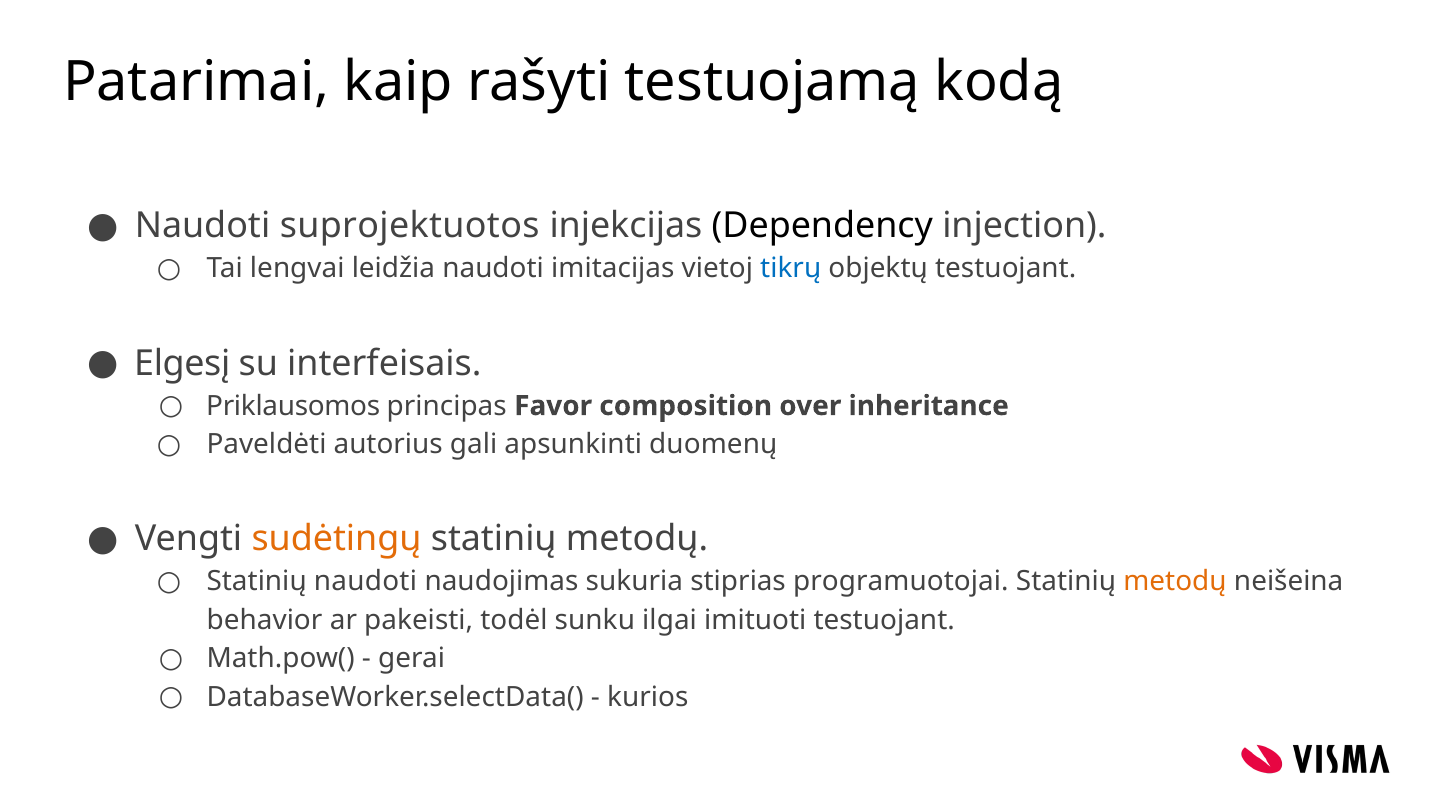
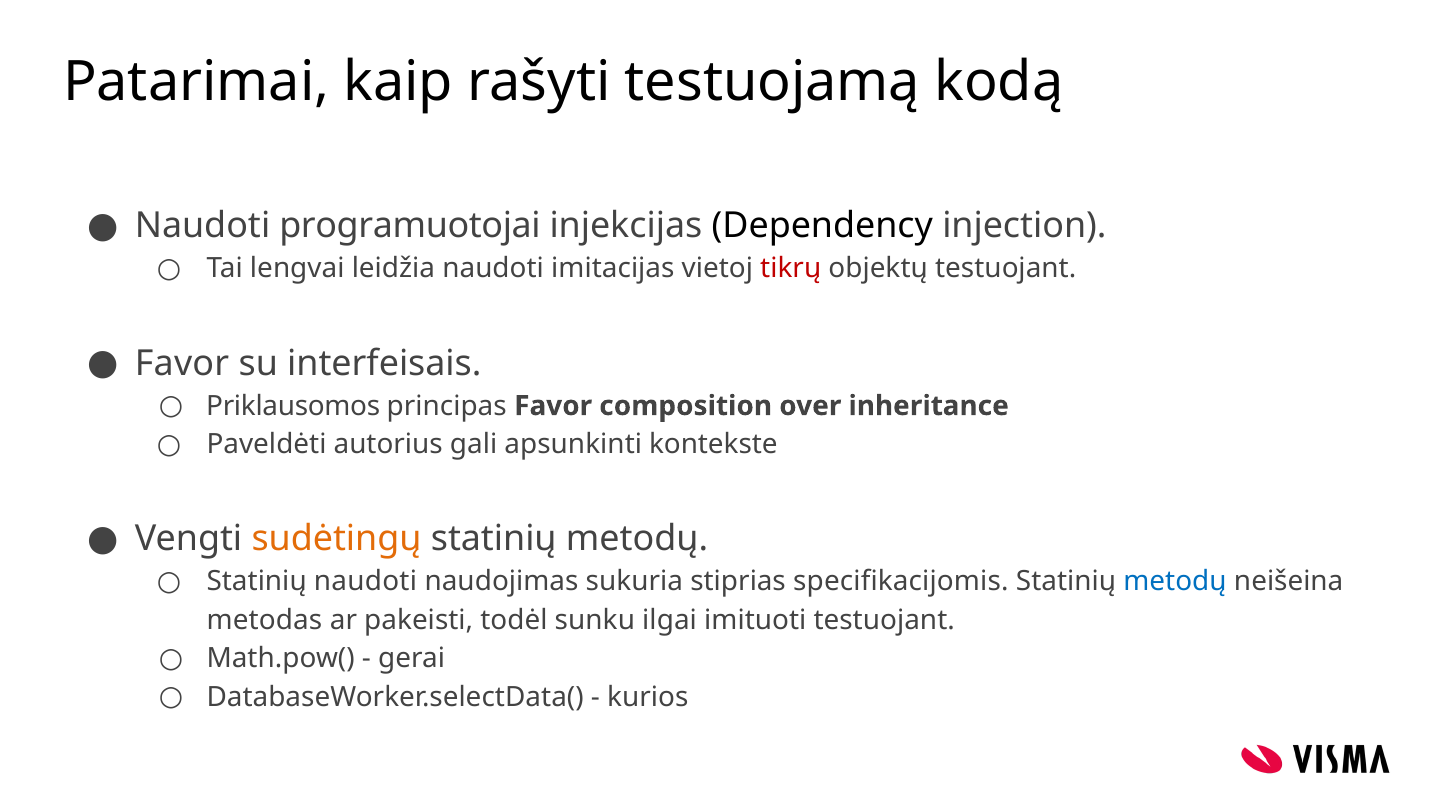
suprojektuotos: suprojektuotos -> programuotojai
tikrų colour: blue -> red
Elgesį at (182, 363): Elgesį -> Favor
duomenų: duomenų -> kontekste
programuotojai: programuotojai -> specifikacijomis
metodų at (1175, 582) colour: orange -> blue
behavior: behavior -> metodas
